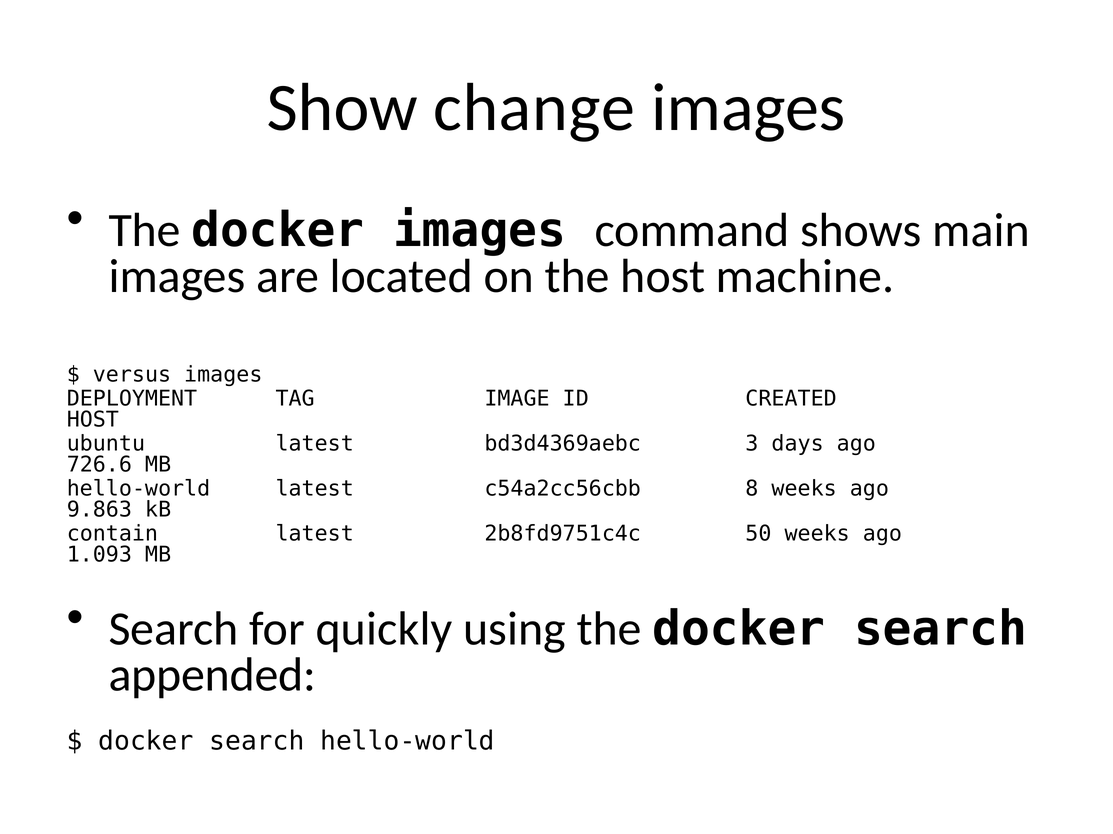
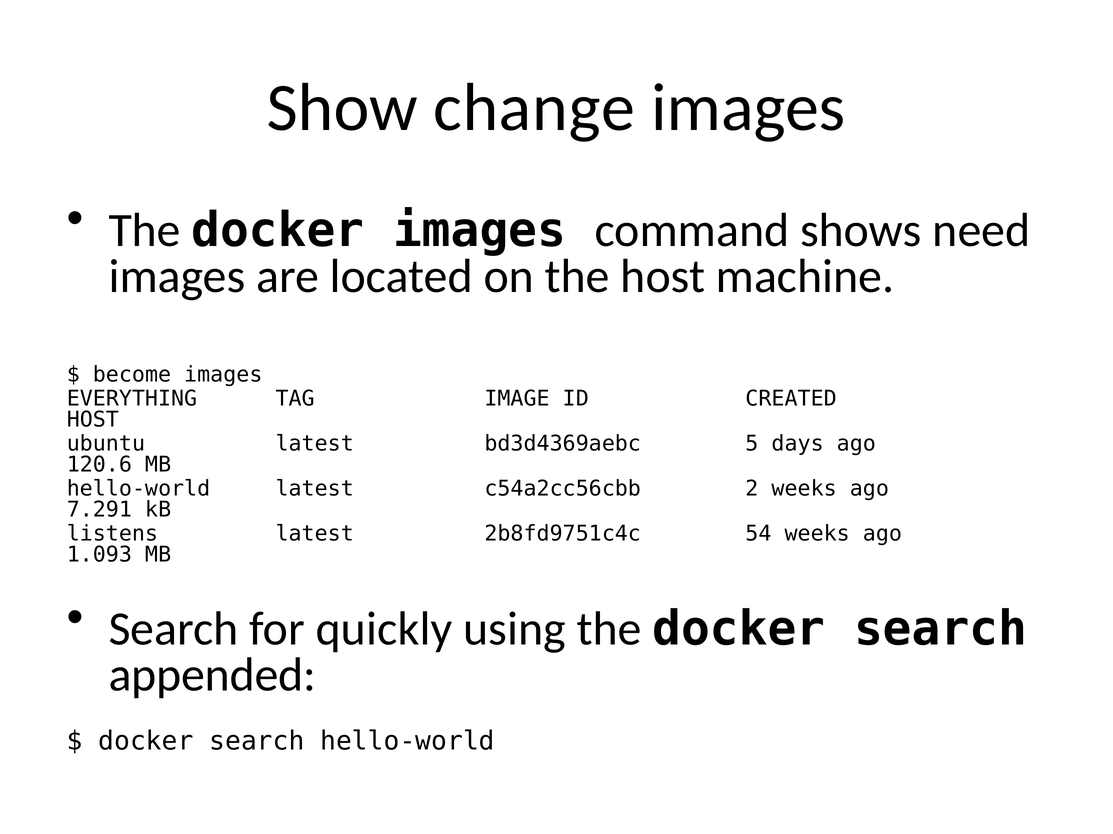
main: main -> need
versus: versus -> become
DEPLOYMENT: DEPLOYMENT -> EVERYTHING
3: 3 -> 5
726.6: 726.6 -> 120.6
8: 8 -> 2
9.863: 9.863 -> 7.291
contain: contain -> listens
50: 50 -> 54
